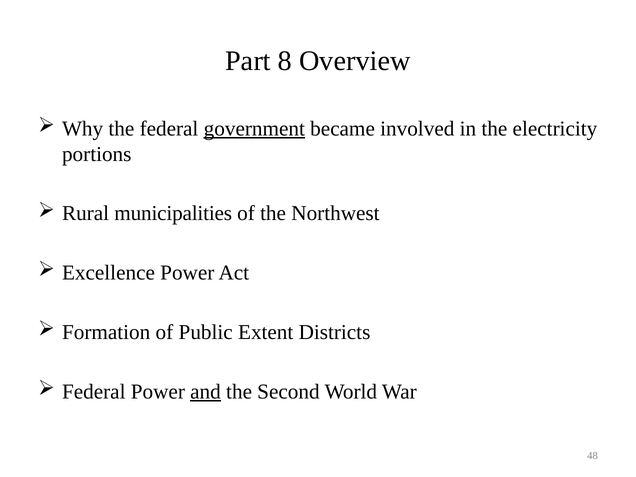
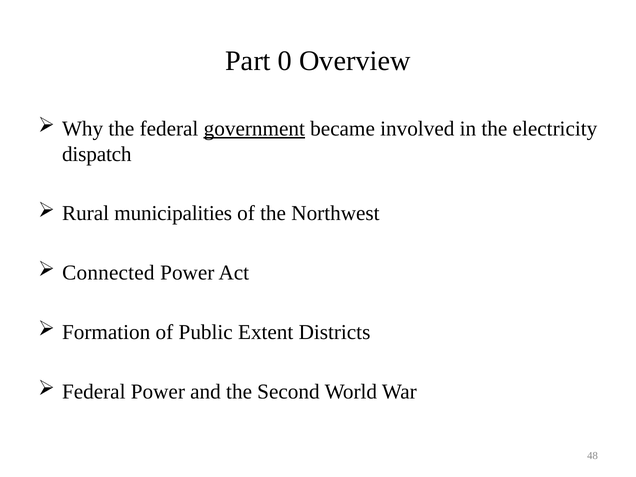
8: 8 -> 0
portions: portions -> dispatch
Excellence: Excellence -> Connected
and underline: present -> none
